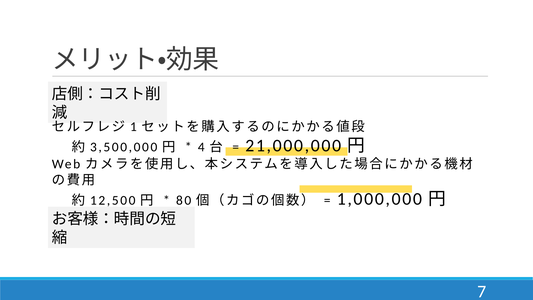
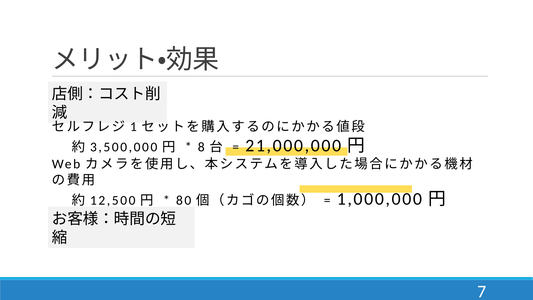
4: 4 -> 8
